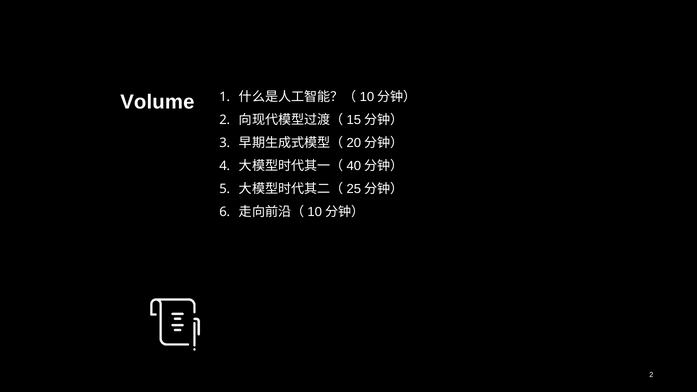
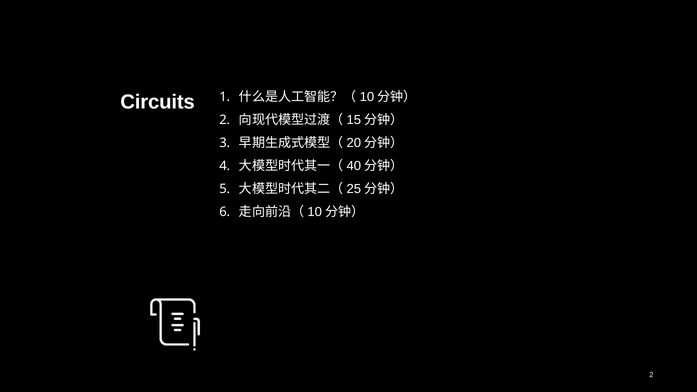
Volume: Volume -> Circuits
